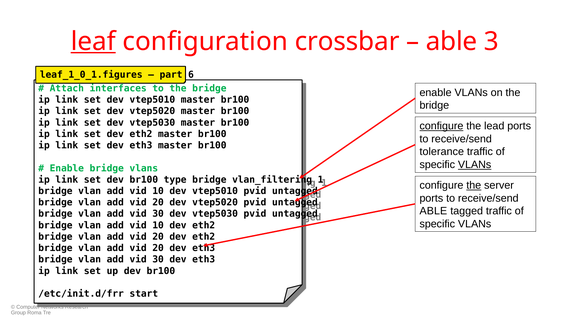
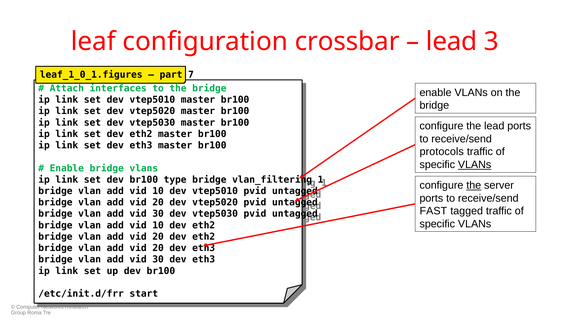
leaf underline: present -> none
able at (452, 41): able -> lead
6: 6 -> 7
configure at (441, 126) underline: present -> none
tolerance: tolerance -> protocols
ABLE at (433, 211): ABLE -> FAST
